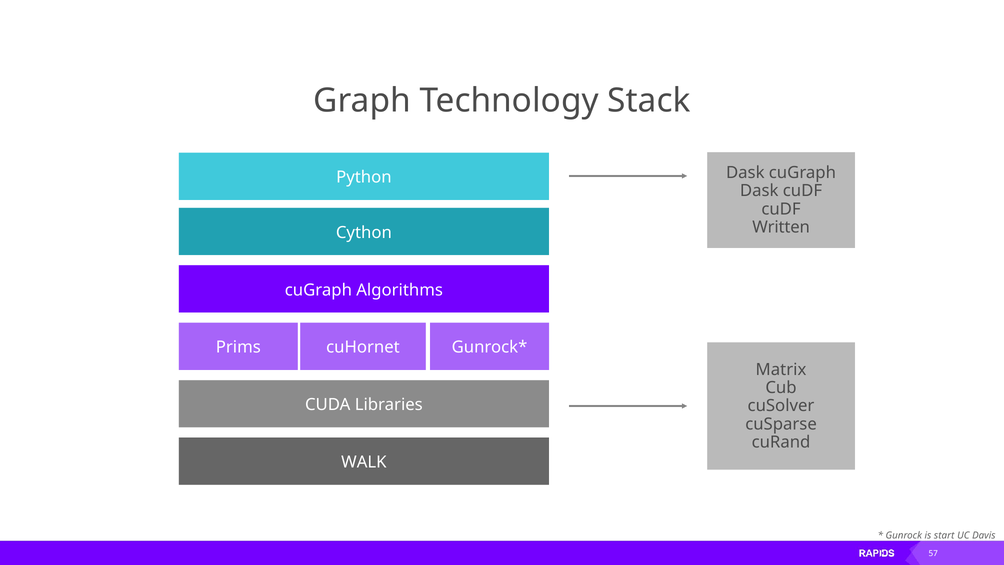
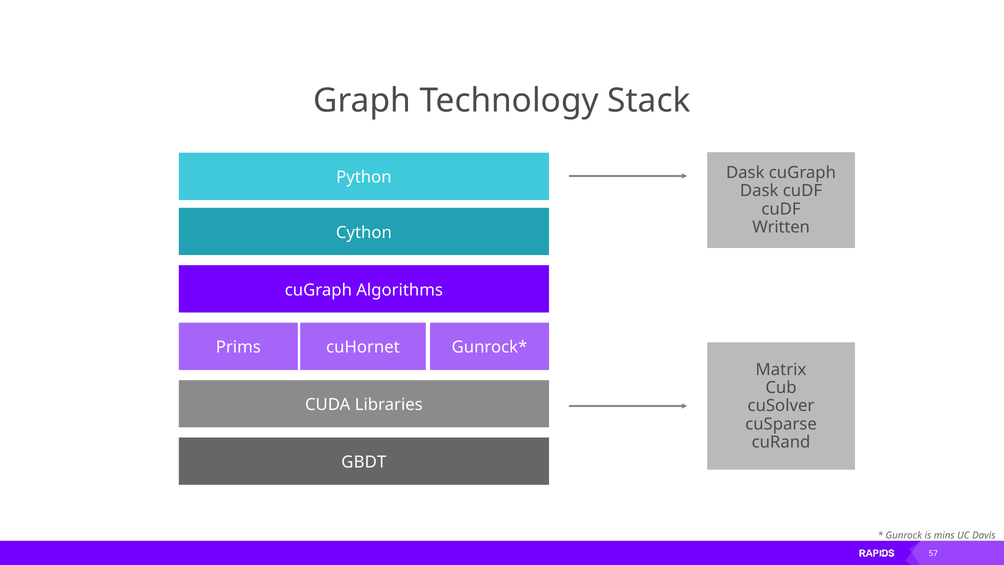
WALK: WALK -> GBDT
start: start -> mins
